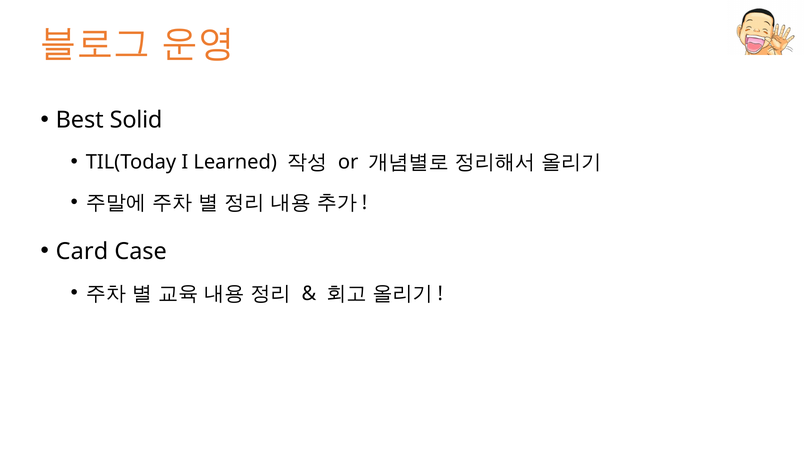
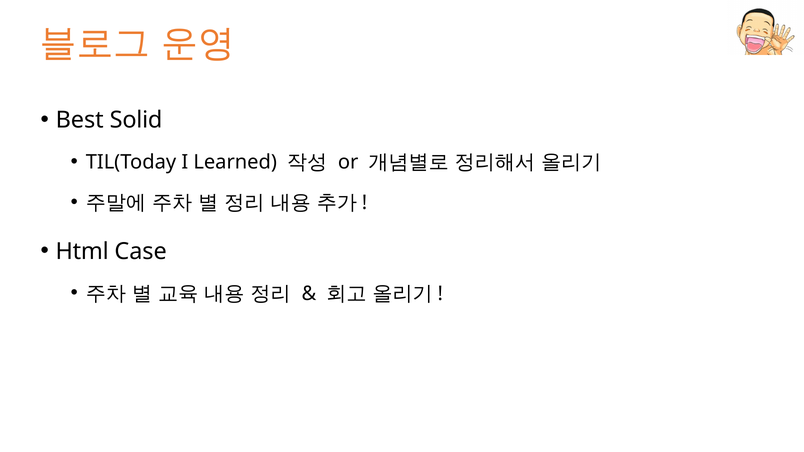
Card: Card -> Html
